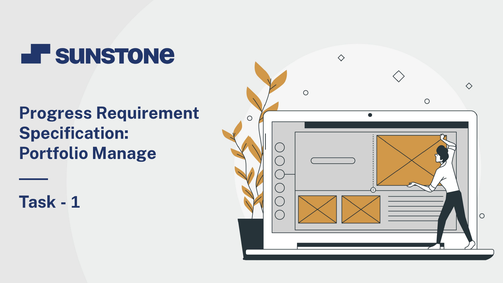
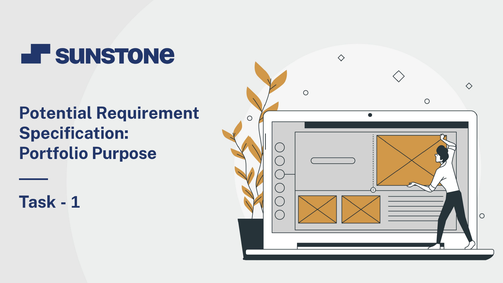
Progress: Progress -> Potential
Manage: Manage -> Purpose
